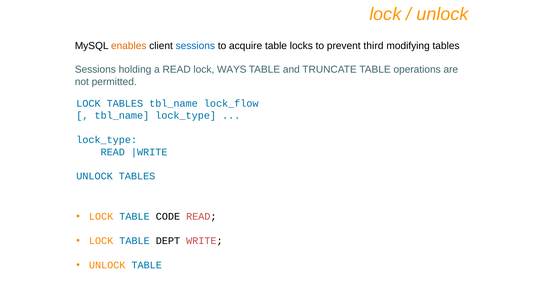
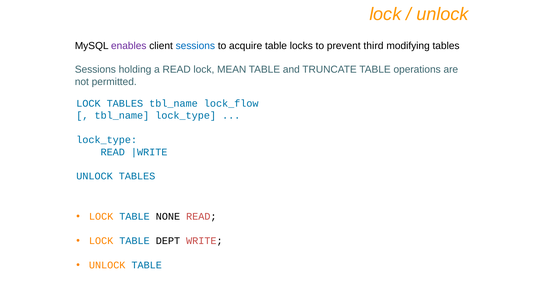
enables colour: orange -> purple
WAYS: WAYS -> MEAN
CODE: CODE -> NONE
